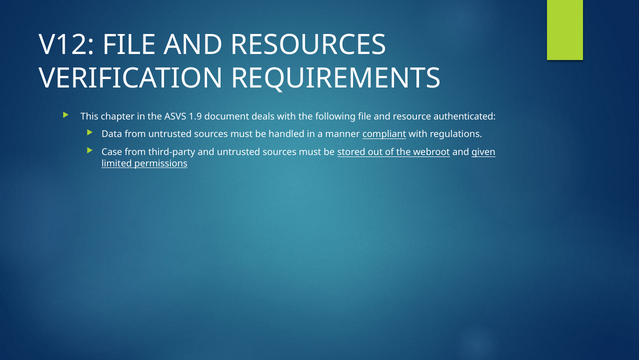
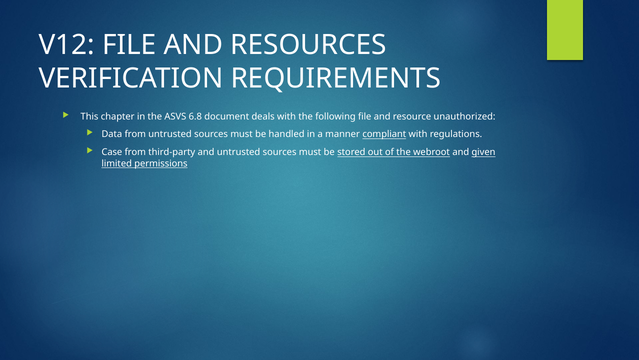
1.9: 1.9 -> 6.8
authenticated: authenticated -> unauthorized
